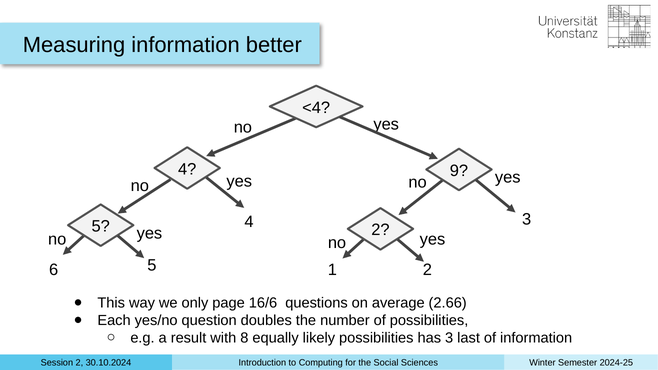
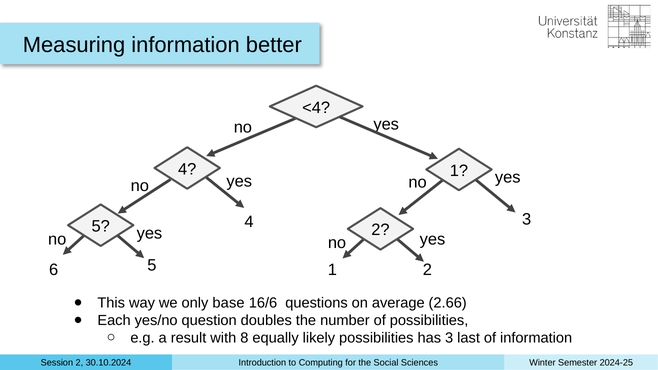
9 at (459, 171): 9 -> 1
page: page -> base
